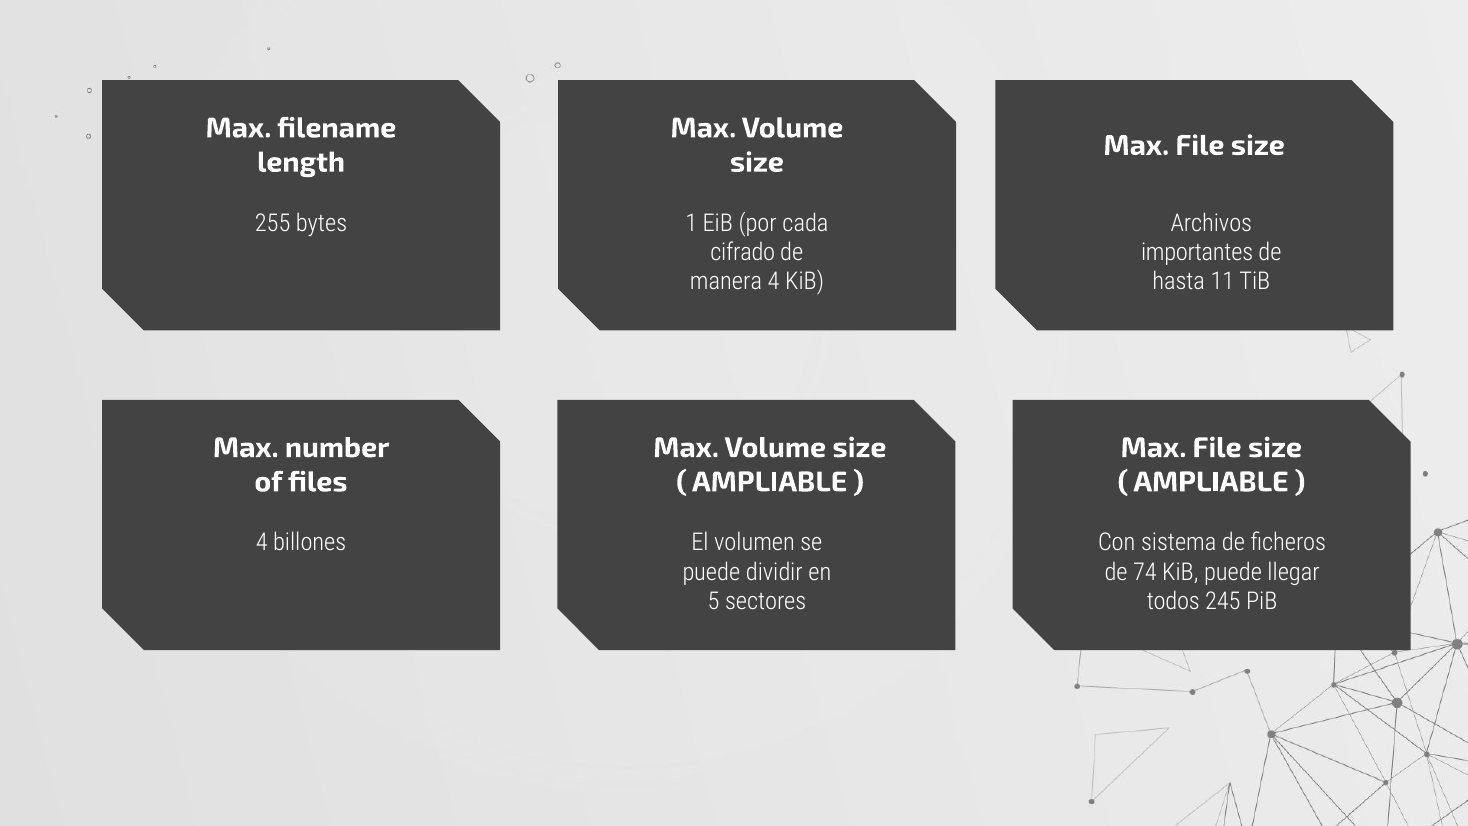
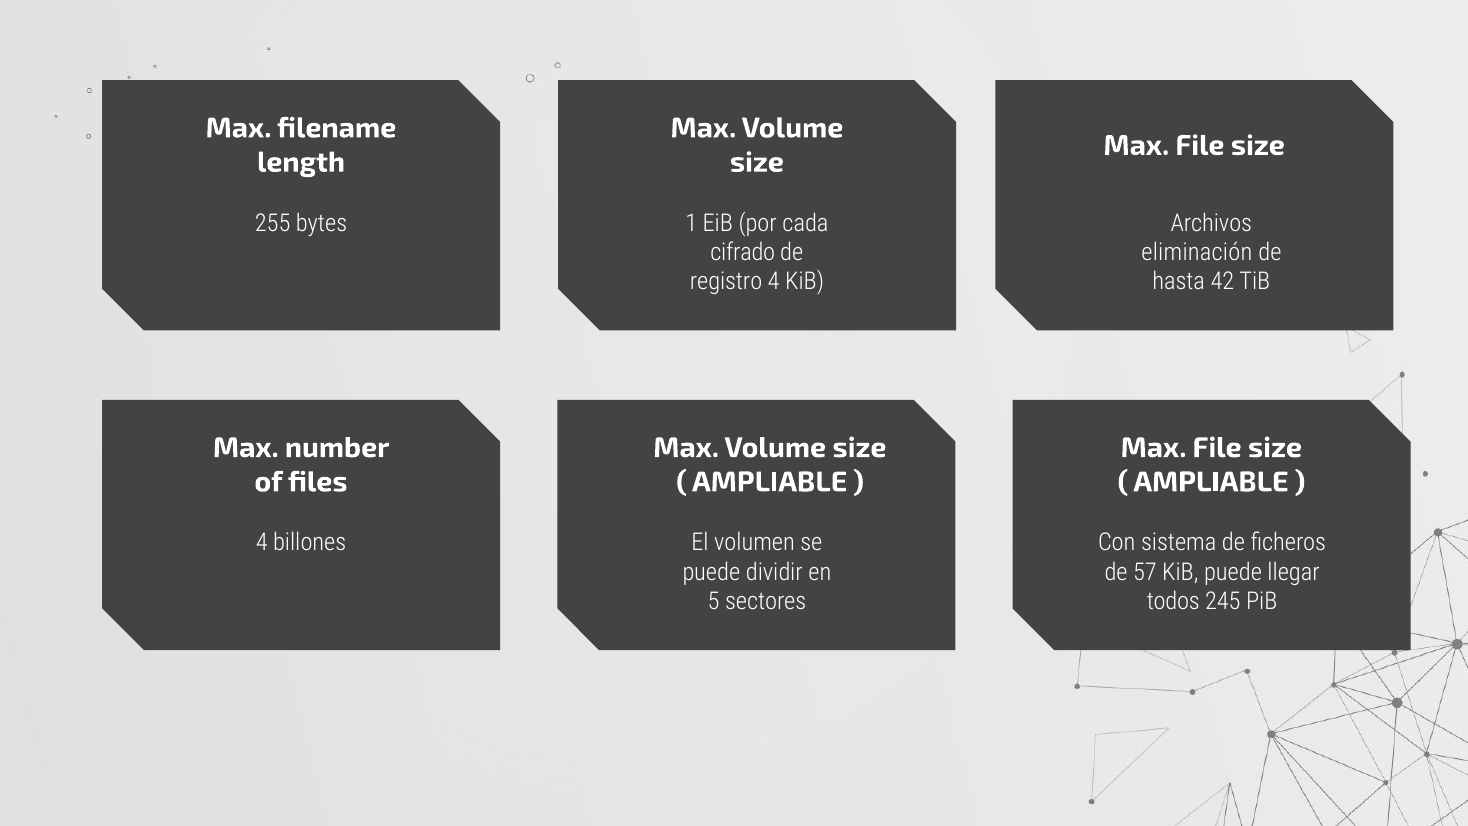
importantes: importantes -> eliminación
manera: manera -> registro
11: 11 -> 42
74: 74 -> 57
